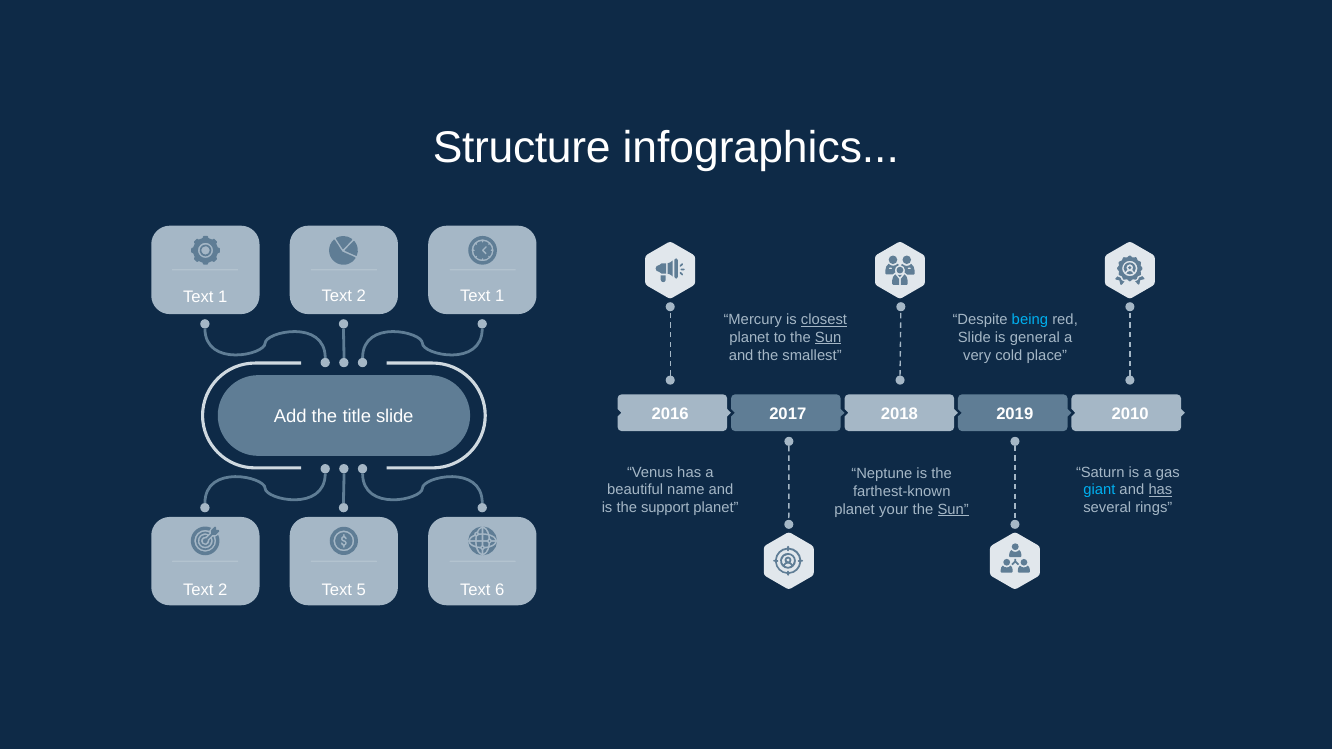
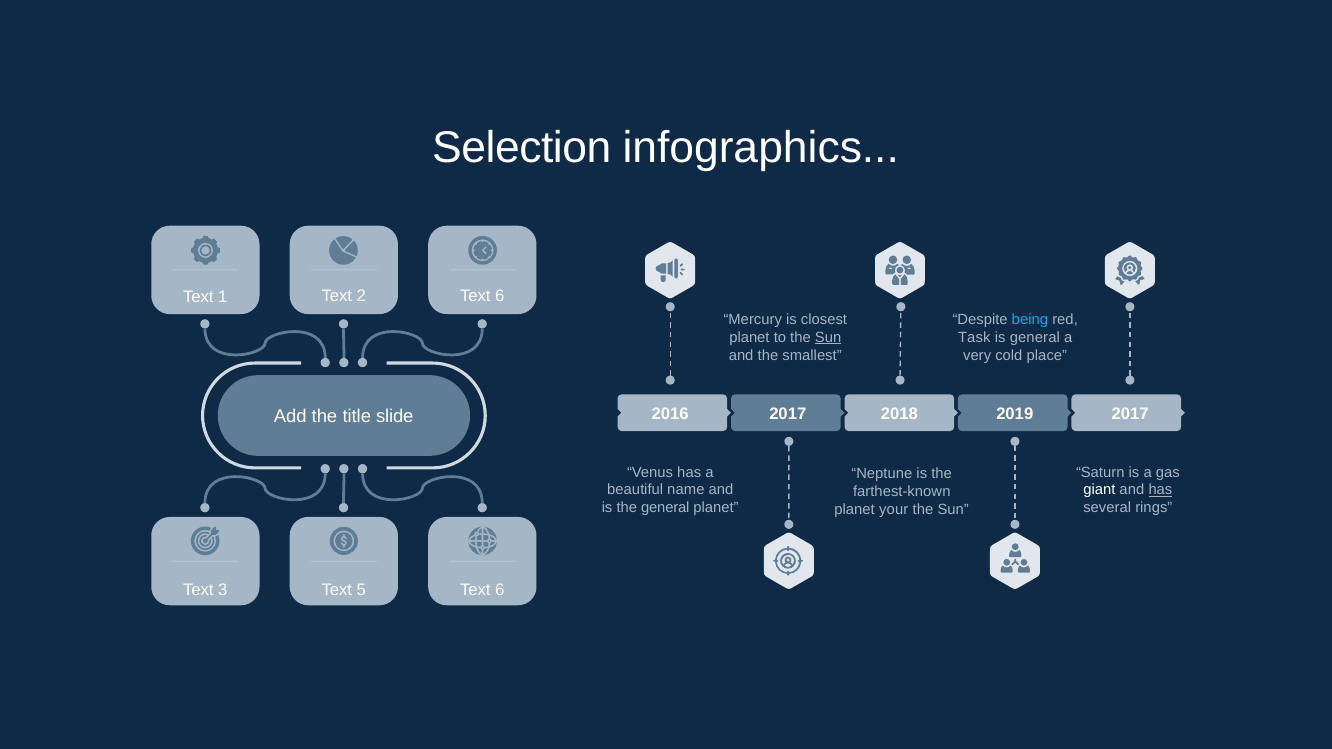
Structure: Structure -> Selection
2 Text 1: 1 -> 6
closest underline: present -> none
Slide at (974, 338): Slide -> Task
2019 2010: 2010 -> 2017
giant colour: light blue -> white
the support: support -> general
Sun at (953, 510) underline: present -> none
2 at (223, 590): 2 -> 3
